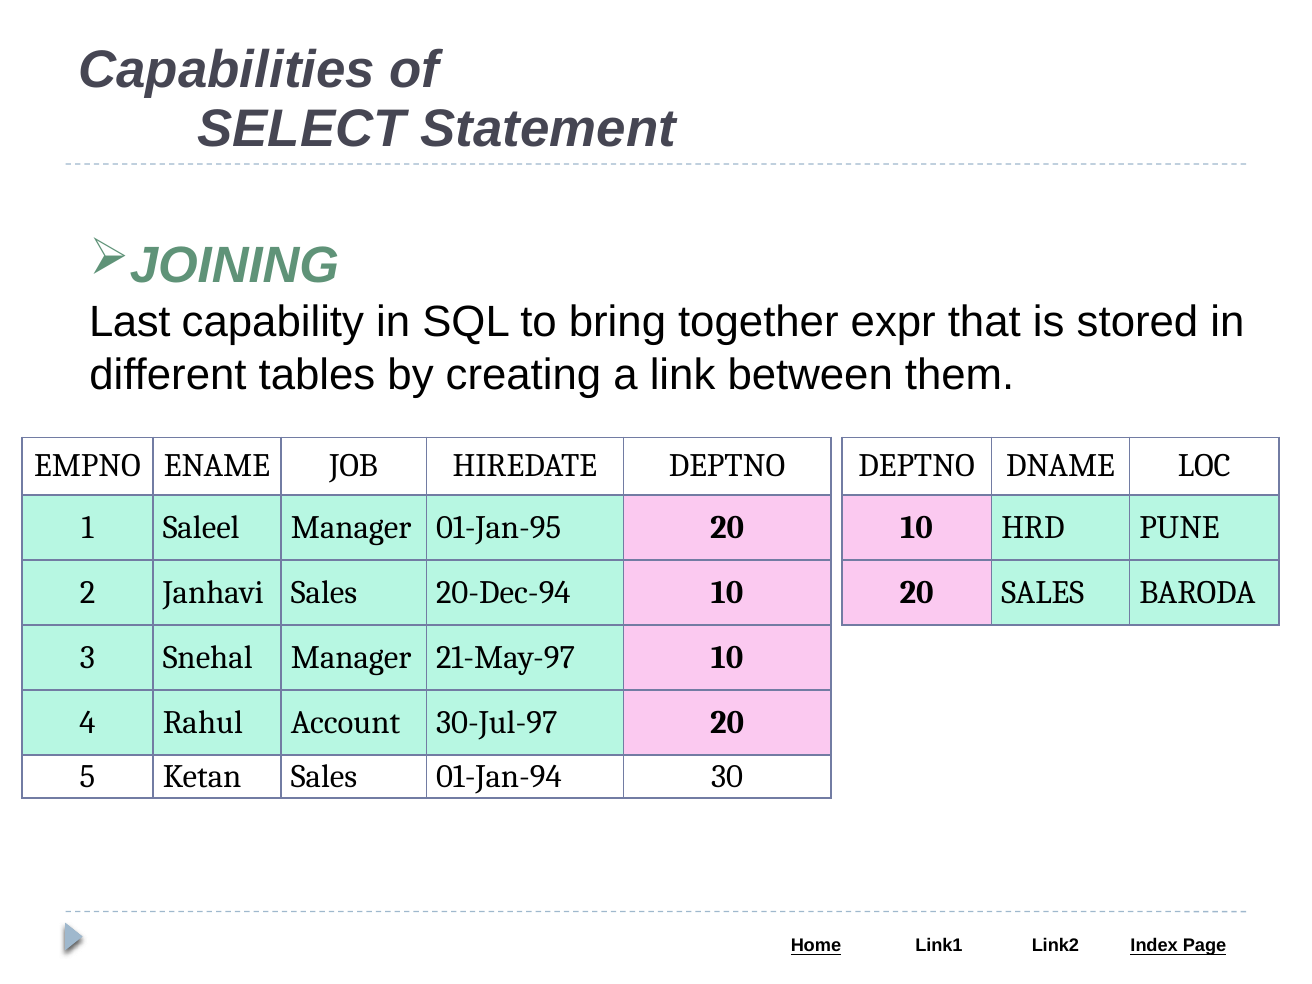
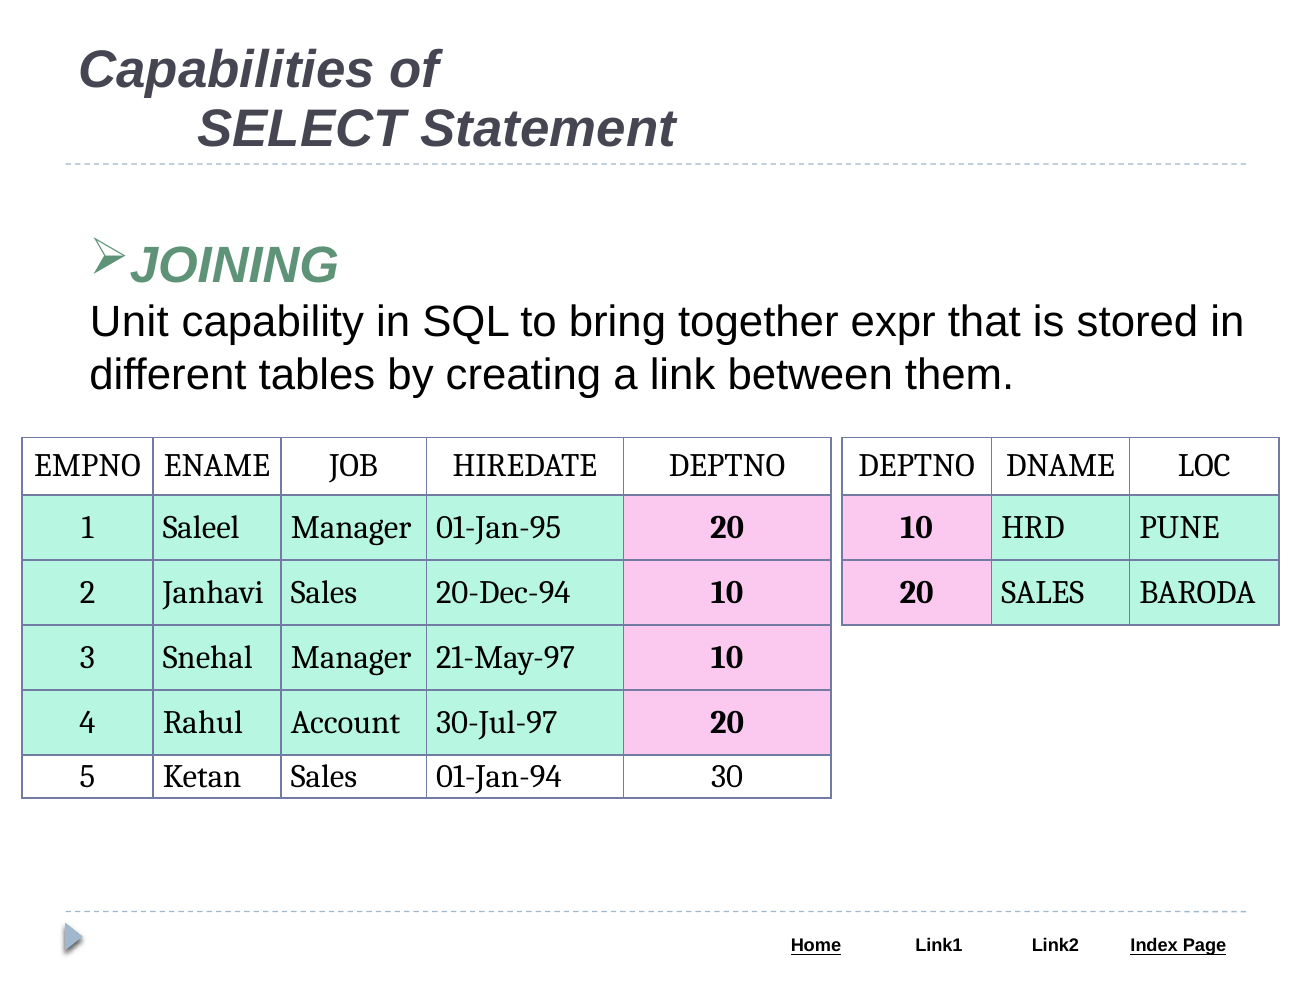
Last: Last -> Unit
